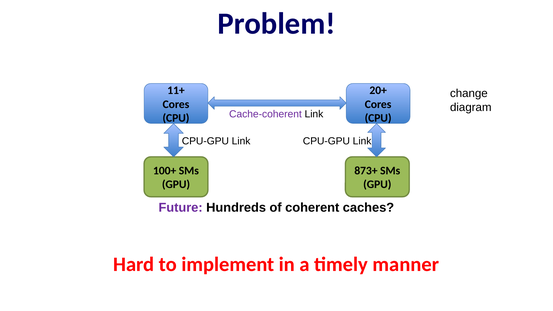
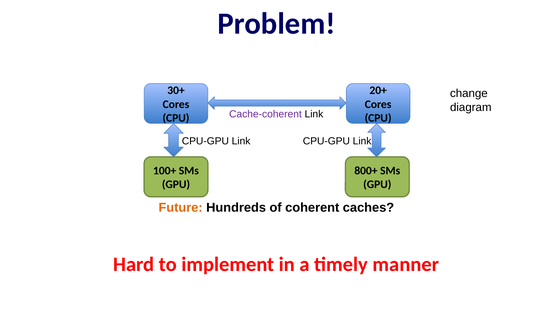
11+: 11+ -> 30+
873+: 873+ -> 800+
Future colour: purple -> orange
